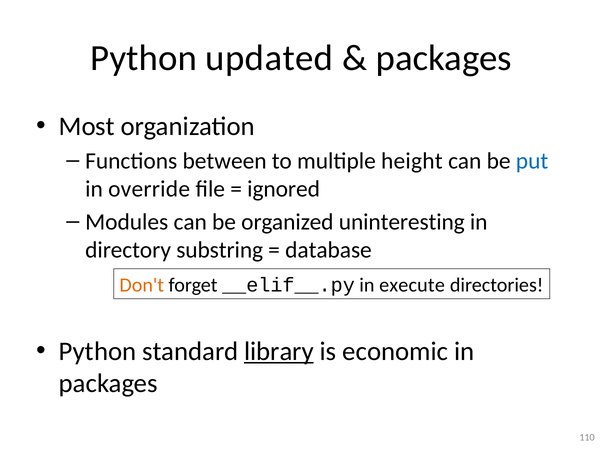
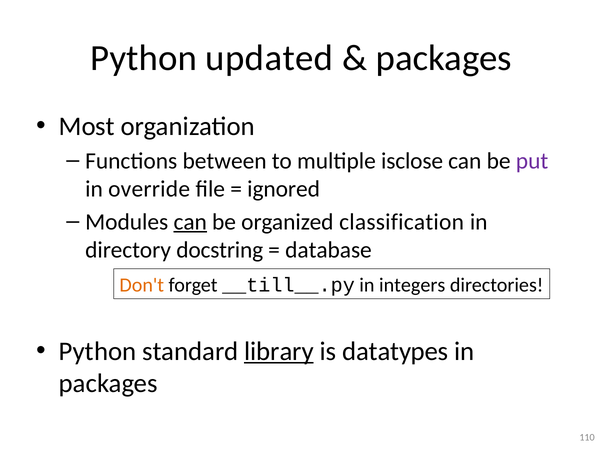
height: height -> isclose
put colour: blue -> purple
can at (190, 222) underline: none -> present
uninteresting: uninteresting -> classification
substring: substring -> docstring
__elif__.py: __elif__.py -> __till__.py
execute: execute -> integers
economic: economic -> datatypes
